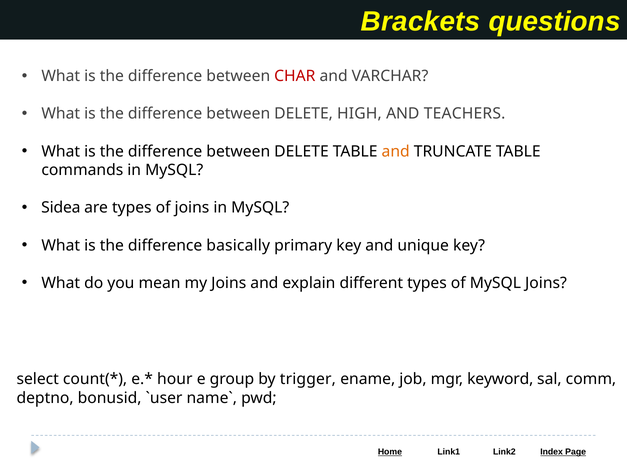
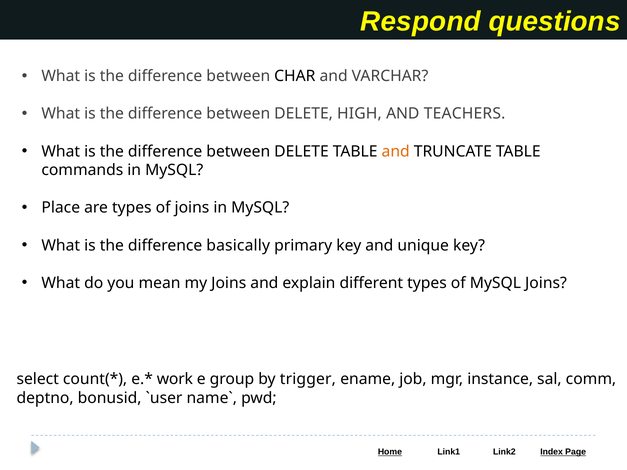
Brackets: Brackets -> Respond
CHAR colour: red -> black
Sidea: Sidea -> Place
hour: hour -> work
keyword: keyword -> instance
